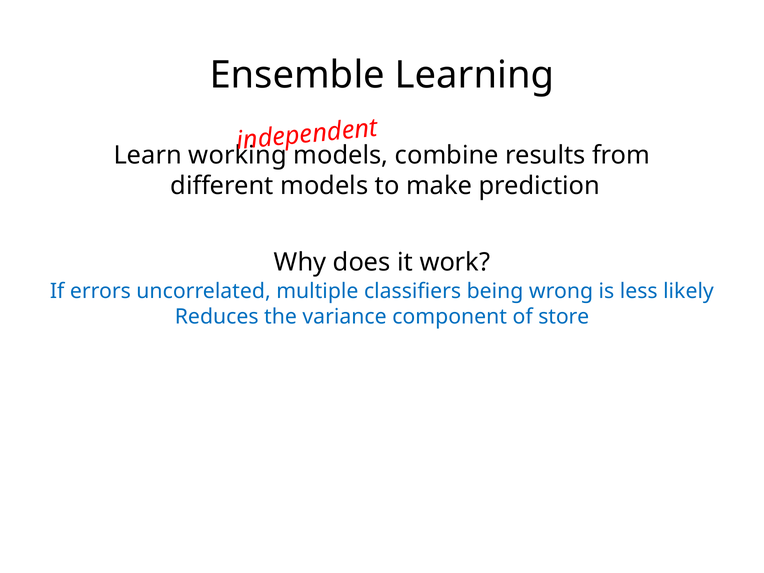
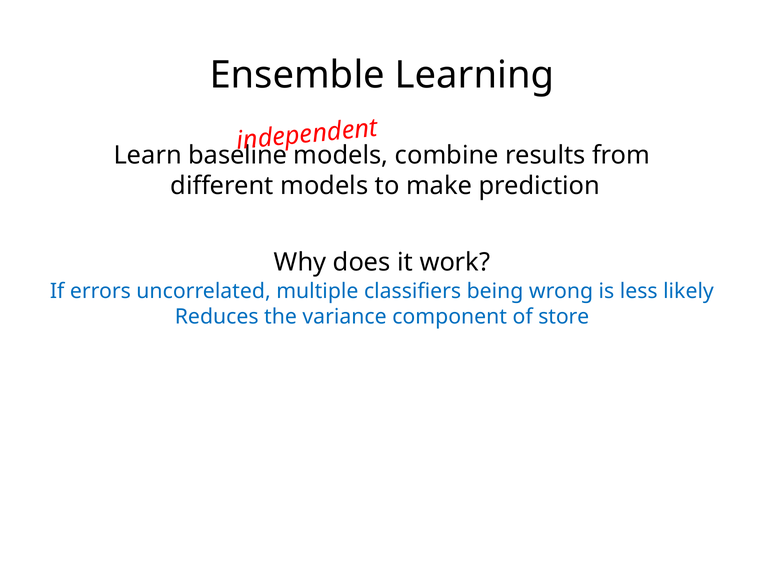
working: working -> baseline
